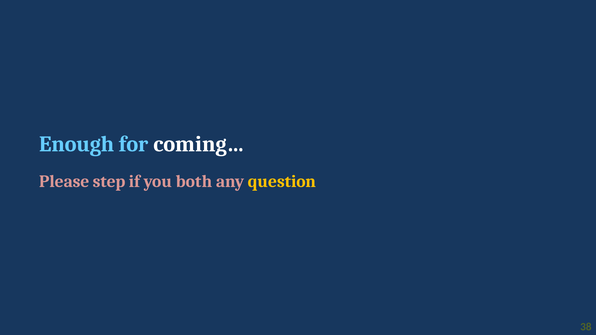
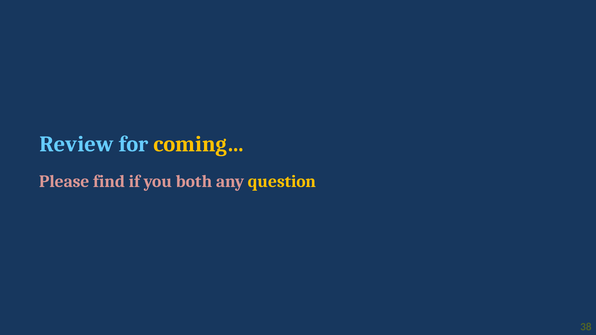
Enough: Enough -> Review
coming… colour: white -> yellow
step: step -> find
